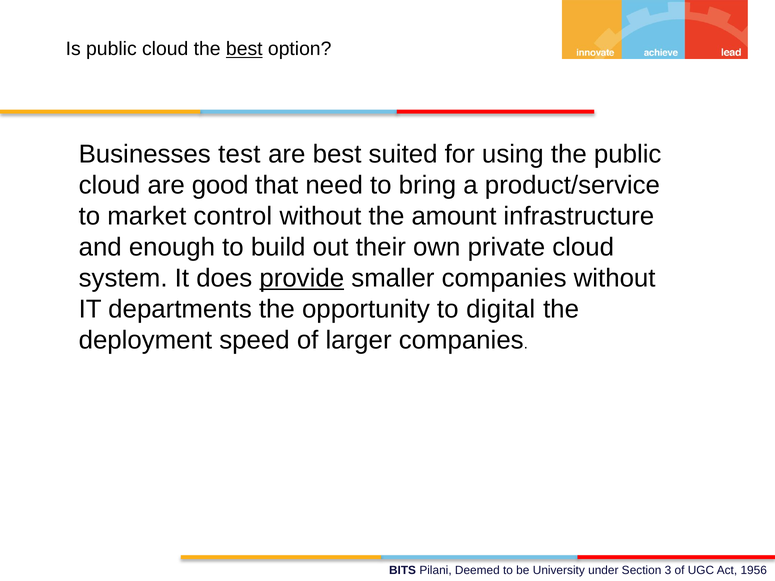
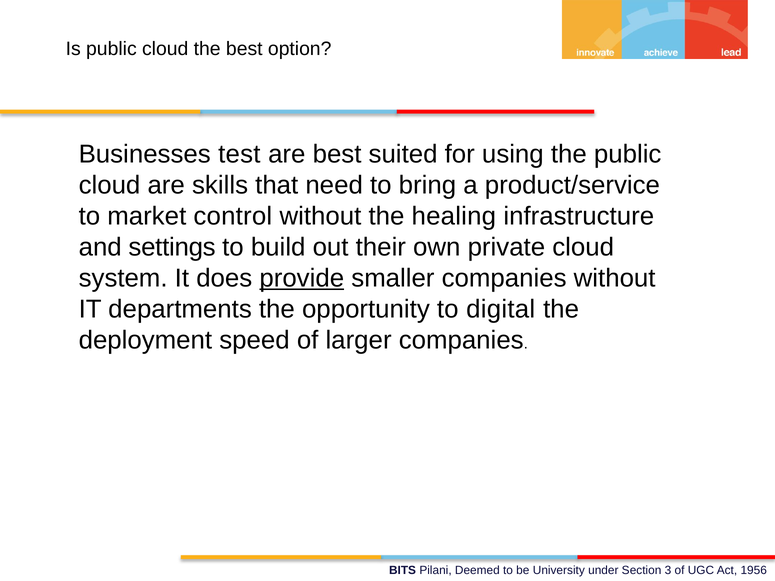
best at (244, 49) underline: present -> none
good: good -> skills
amount: amount -> healing
enough: enough -> settings
